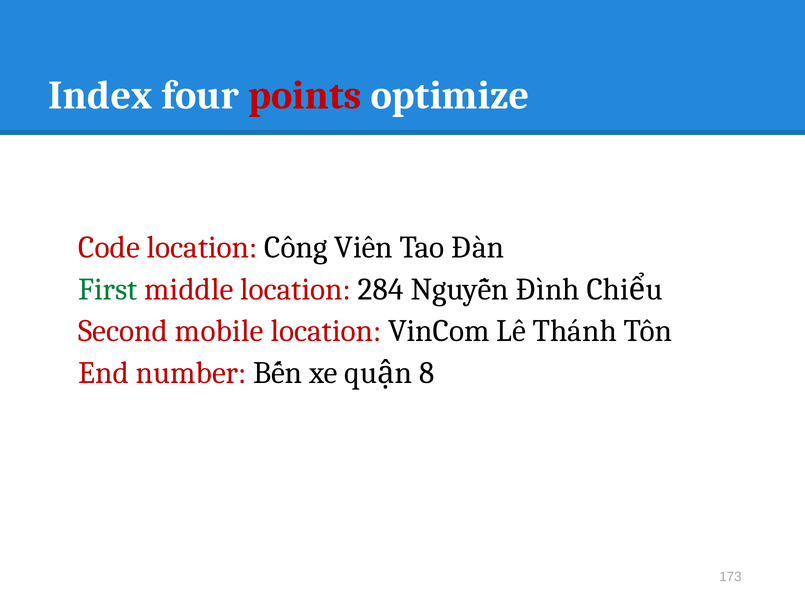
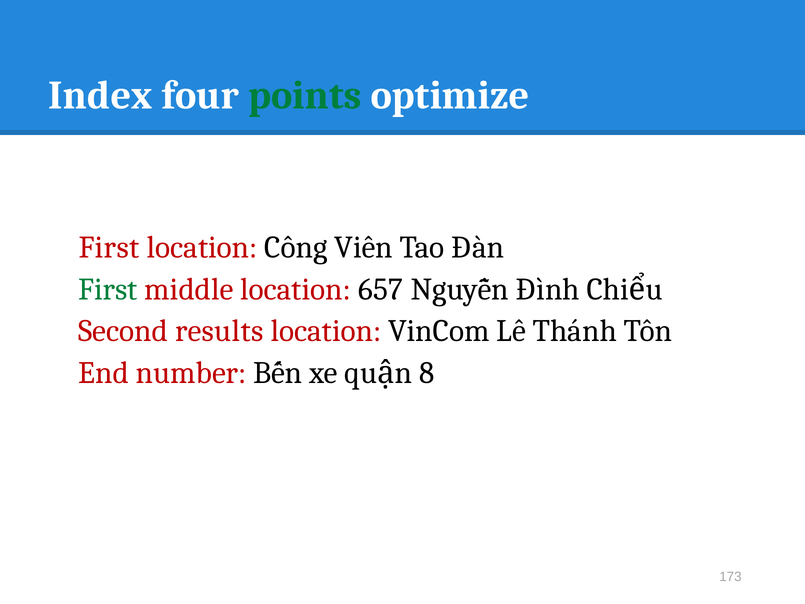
points colour: red -> green
Code at (109, 247): Code -> First
284: 284 -> 657
mobile: mobile -> results
